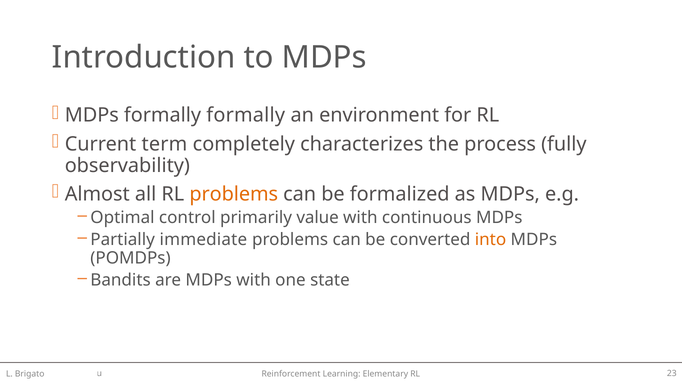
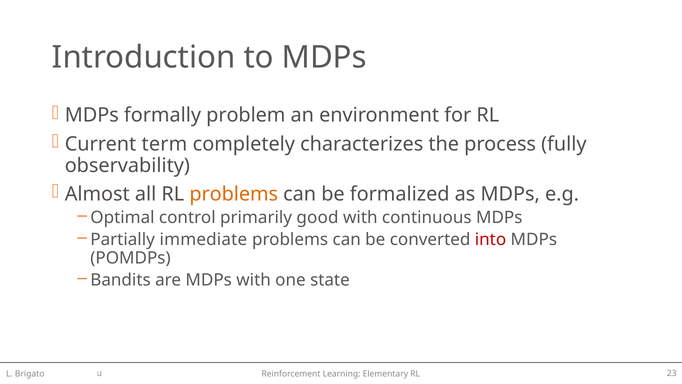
formally formally: formally -> problem
value: value -> good
into colour: orange -> red
